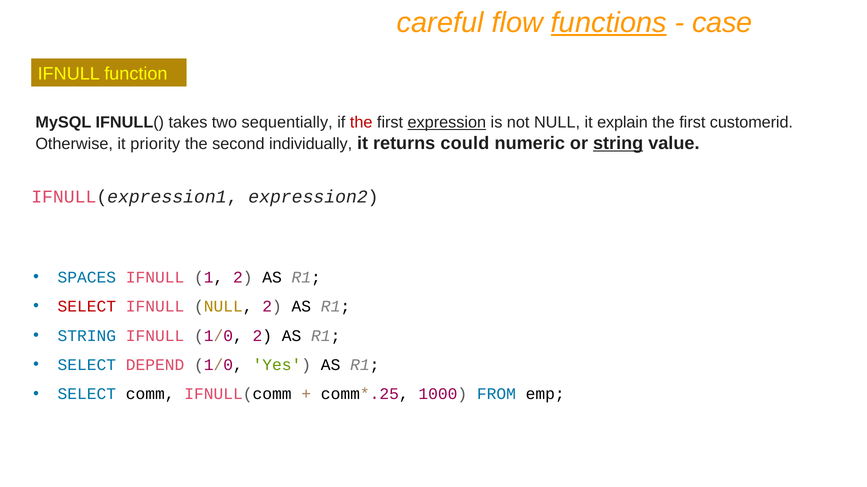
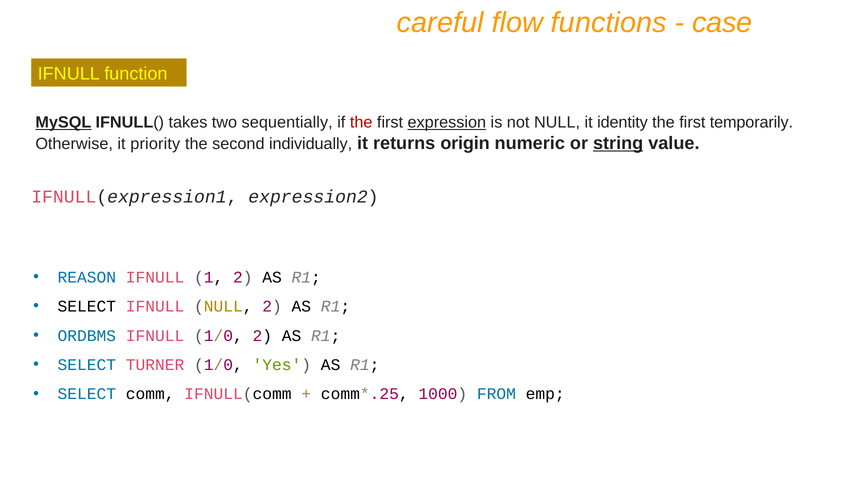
functions underline: present -> none
MySQL underline: none -> present
explain: explain -> identity
customerid: customerid -> temporarily
could: could -> origin
SPACES: SPACES -> REASON
SELECT at (87, 307) colour: red -> black
STRING at (87, 336): STRING -> ORDBMS
DEPEND: DEPEND -> TURNER
